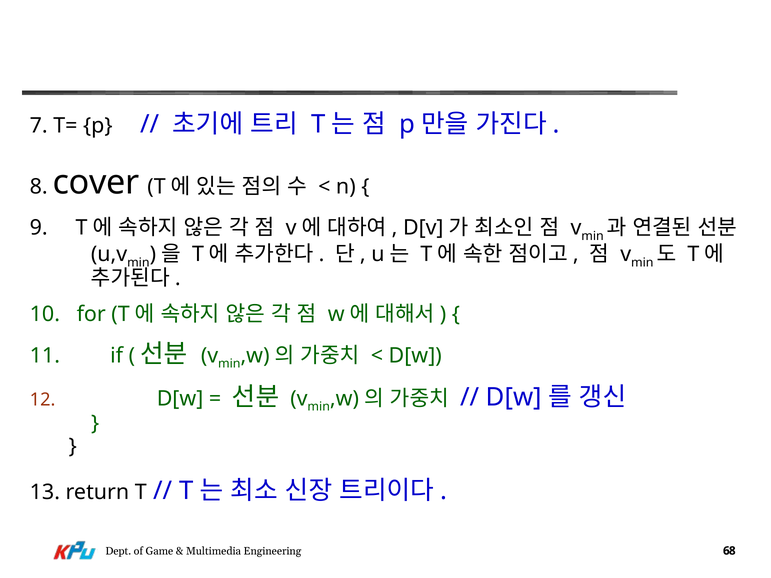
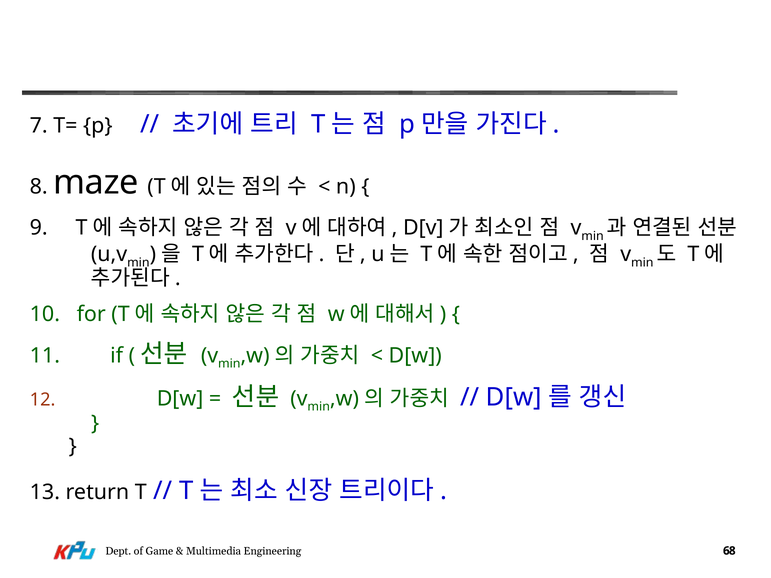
cover: cover -> maze
